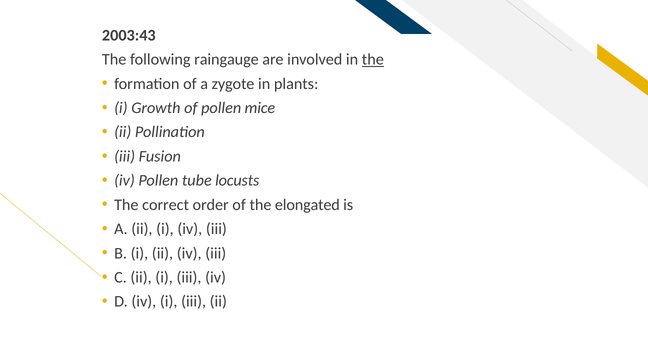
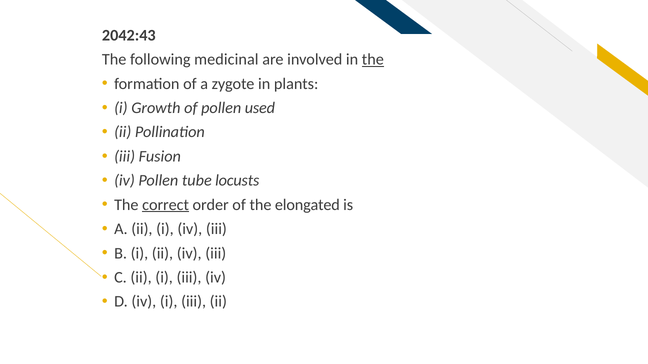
2003:43: 2003:43 -> 2042:43
raingauge: raingauge -> medicinal
mice: mice -> used
correct underline: none -> present
